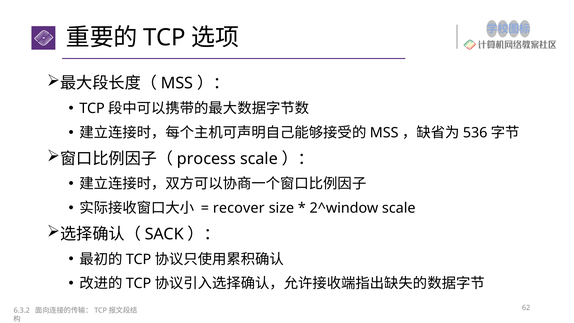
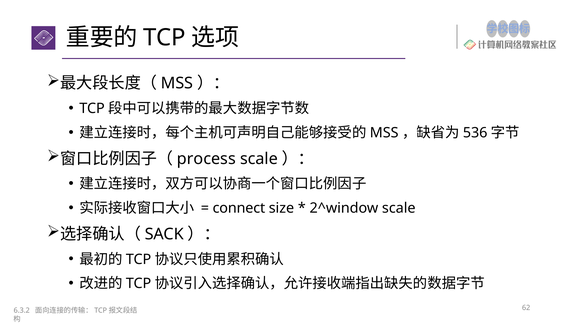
recover: recover -> connect
